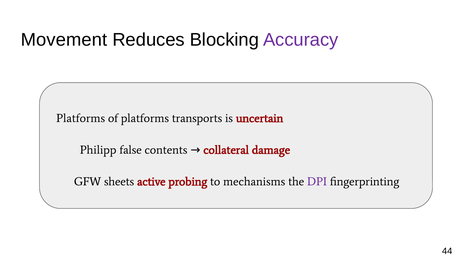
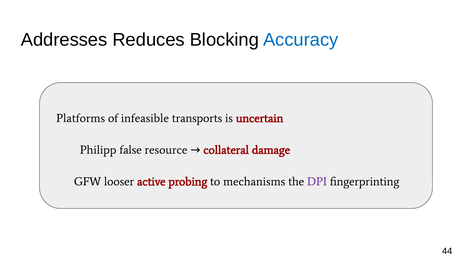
Movement: Movement -> Addresses
Accuracy colour: purple -> blue
of platforms: platforms -> infeasible
contents: contents -> resource
sheets: sheets -> looser
